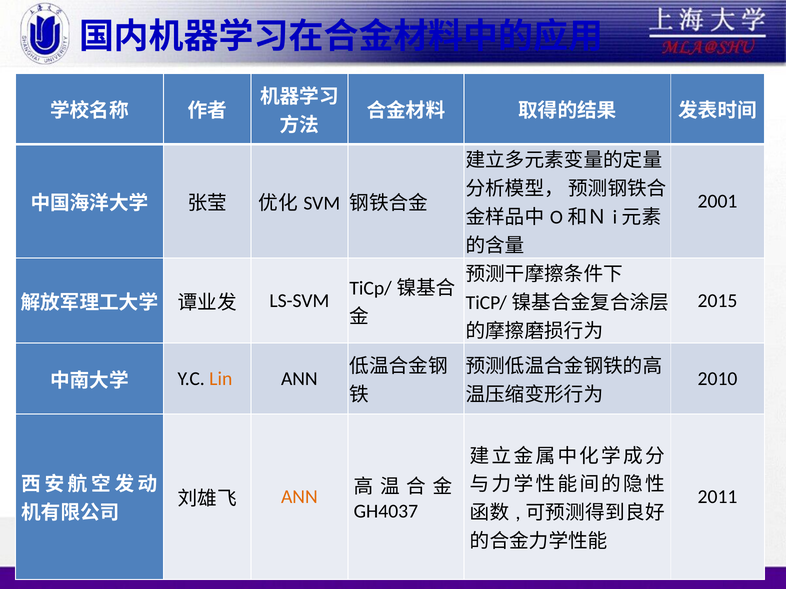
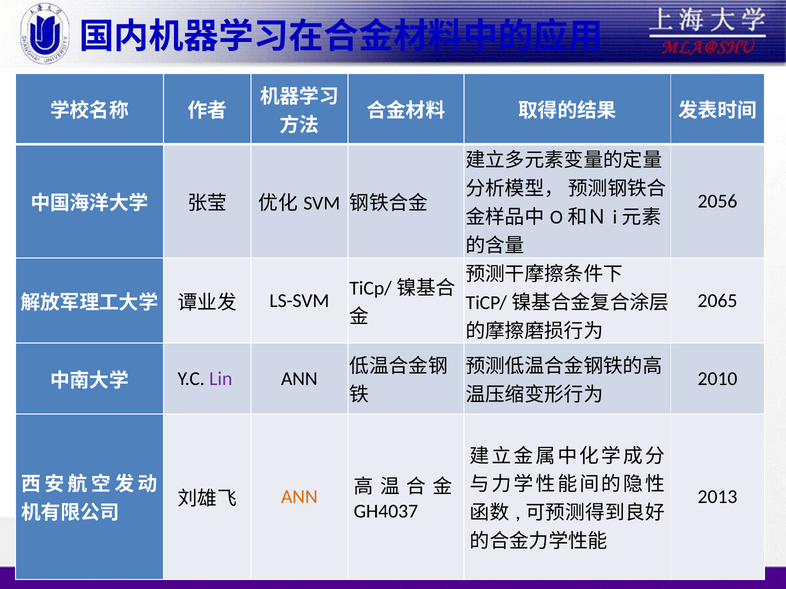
2001: 2001 -> 2056
2015: 2015 -> 2065
Lin colour: orange -> purple
2011: 2011 -> 2013
